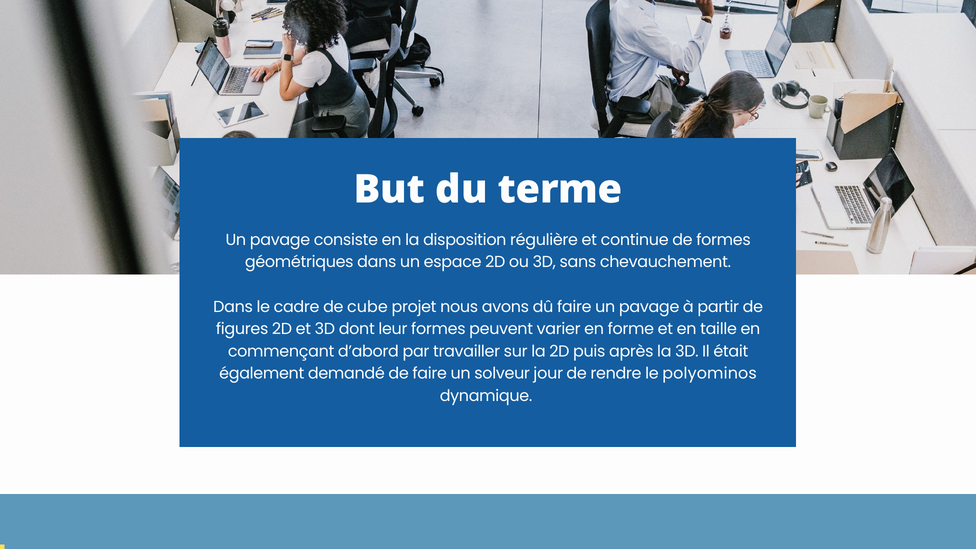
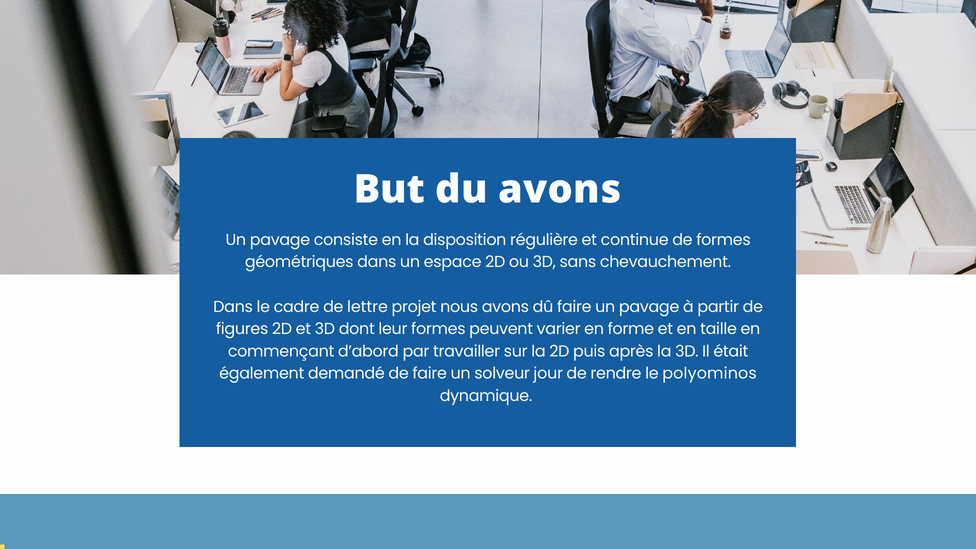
du terme: terme -> avons
cube: cube -> lettre
